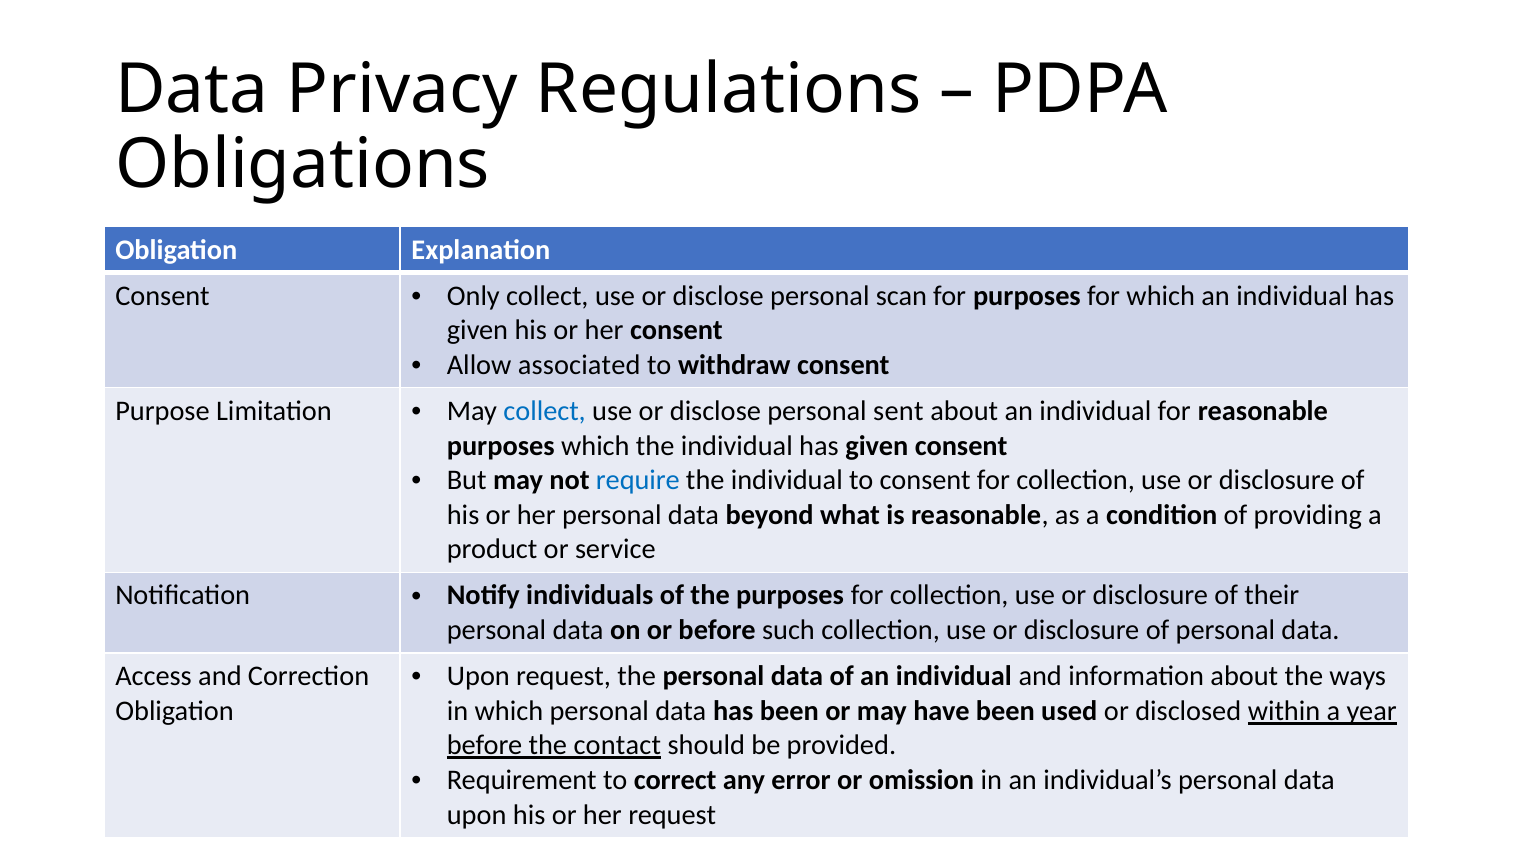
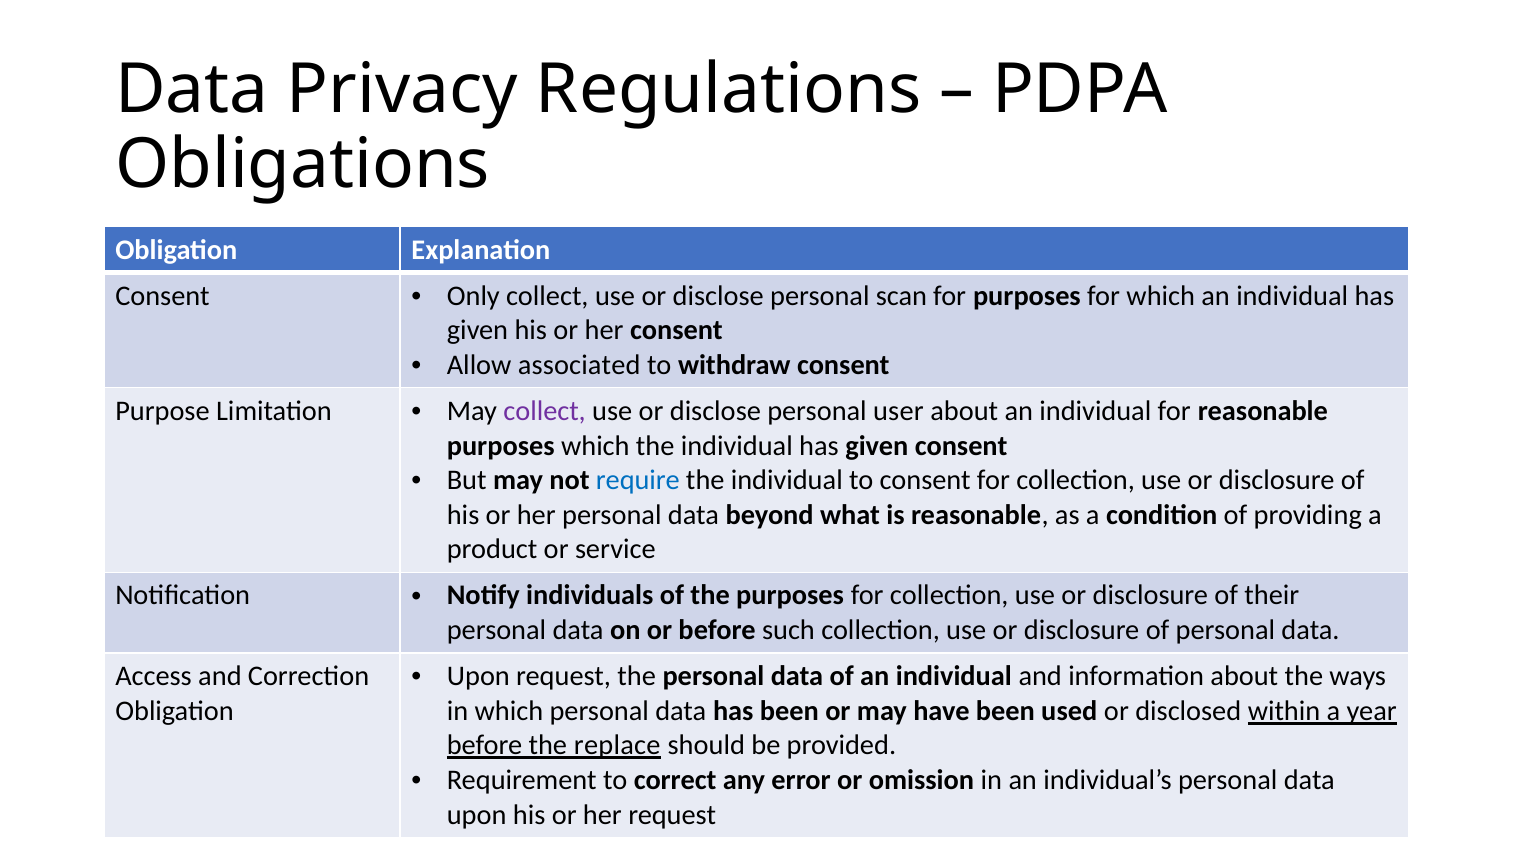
collect at (545, 411) colour: blue -> purple
sent: sent -> user
contact: contact -> replace
